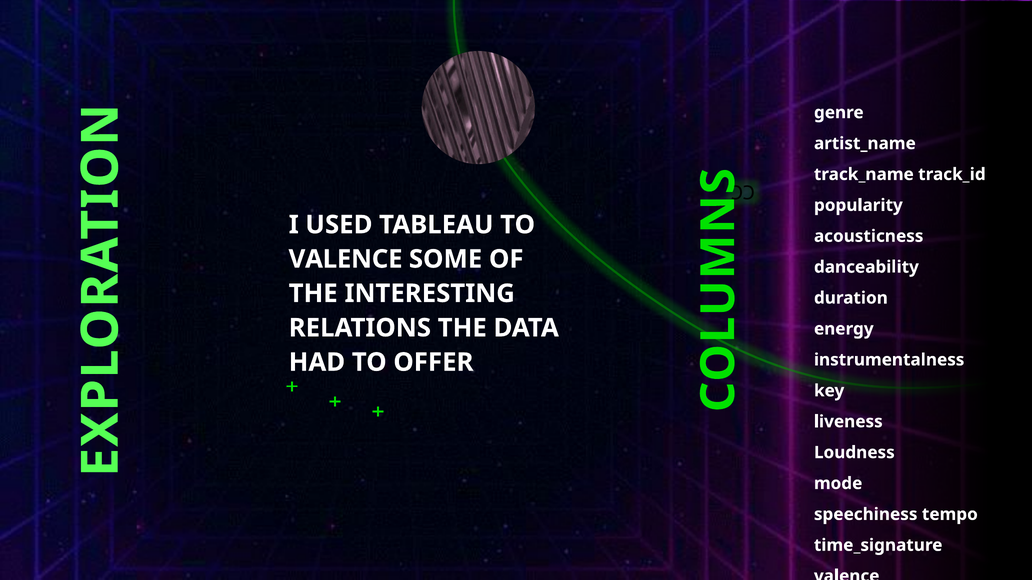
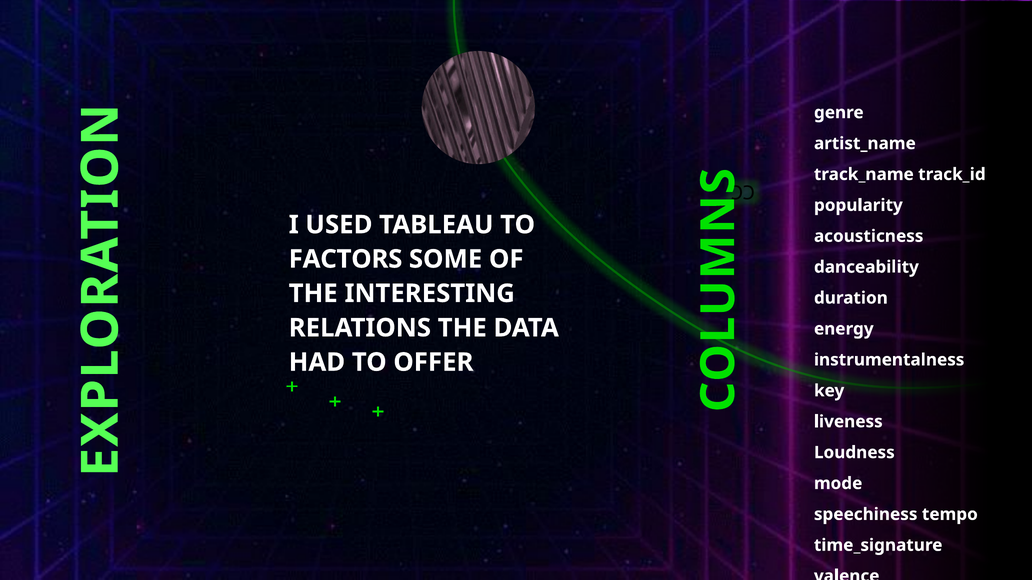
VALENCE at (346, 259): VALENCE -> FACTORS
